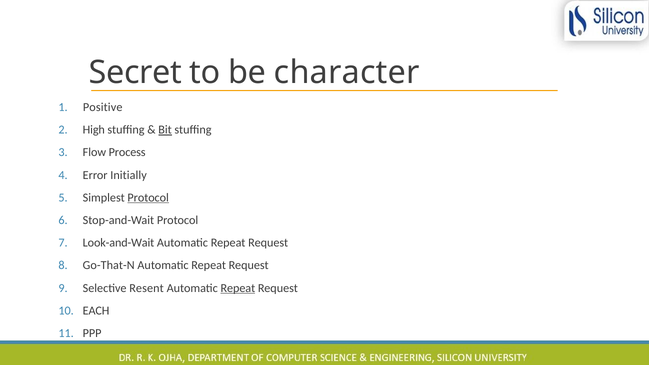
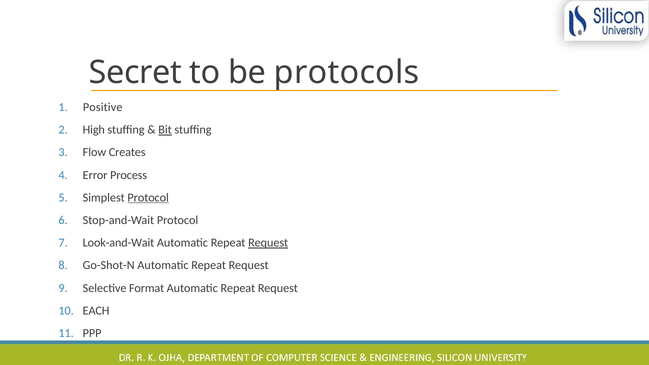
character: character -> protocols
Process: Process -> Creates
Initially: Initially -> Process
Request at (268, 243) underline: none -> present
Go-That-N: Go-That-N -> Go-Shot-N
Resent: Resent -> Format
Repeat at (238, 288) underline: present -> none
